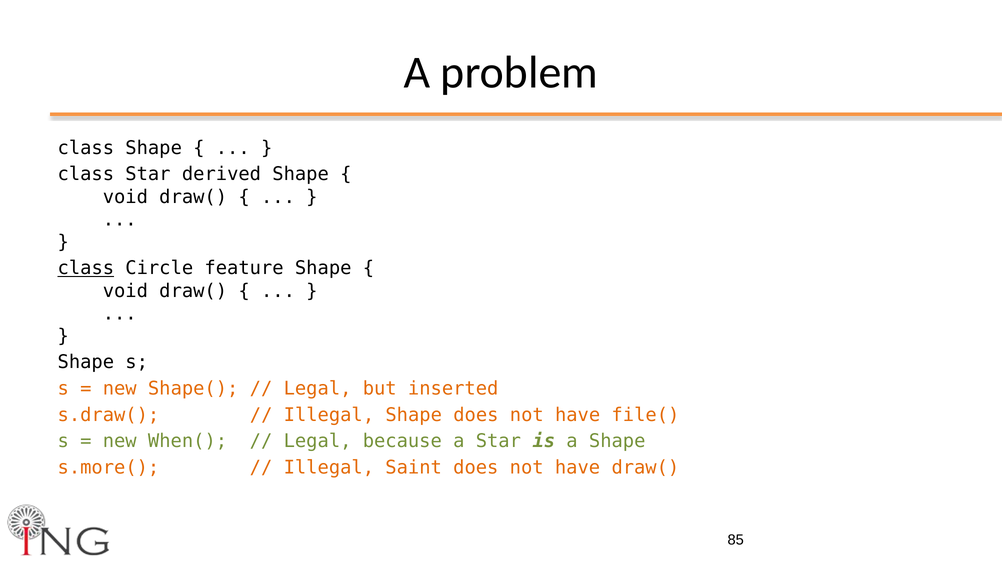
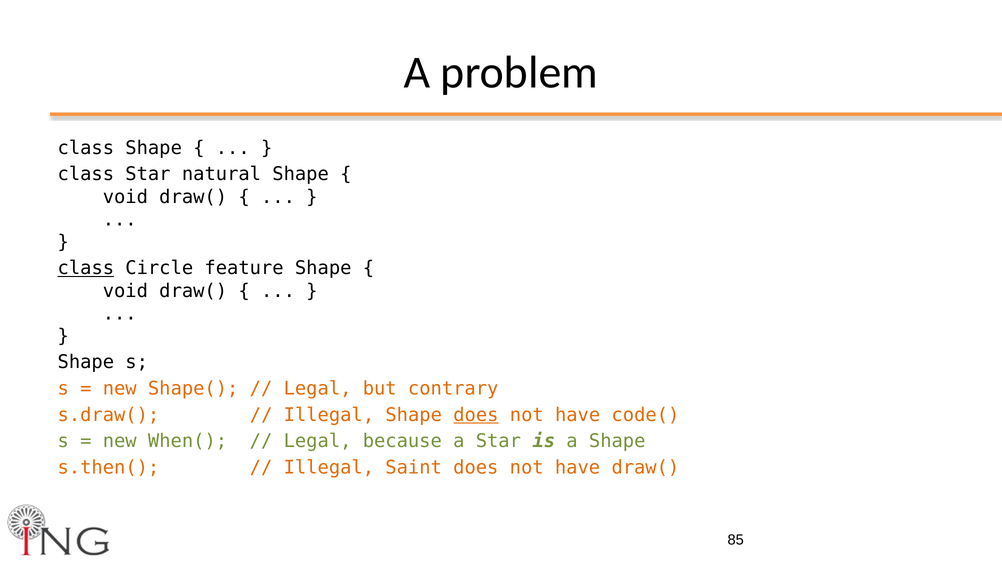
derived: derived -> natural
inserted: inserted -> contrary
does at (476, 415) underline: none -> present
file(: file( -> code(
s.more(: s.more( -> s.then(
